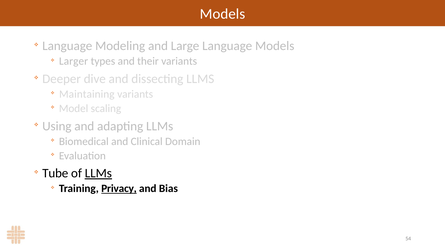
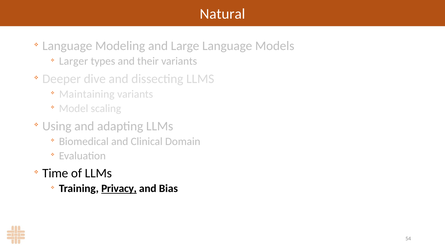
Models at (222, 14): Models -> Natural
Tube: Tube -> Time
LLMs at (98, 173) underline: present -> none
